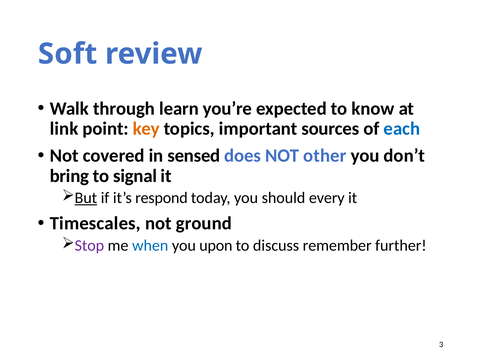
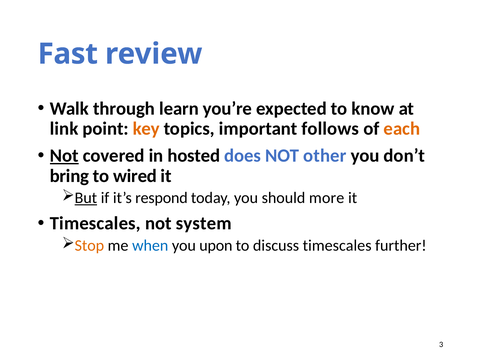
Soft: Soft -> Fast
sources: sources -> follows
each colour: blue -> orange
Not at (64, 156) underline: none -> present
sensed: sensed -> hosted
signal: signal -> wired
every: every -> more
ground: ground -> system
Stop colour: purple -> orange
discuss remember: remember -> timescales
